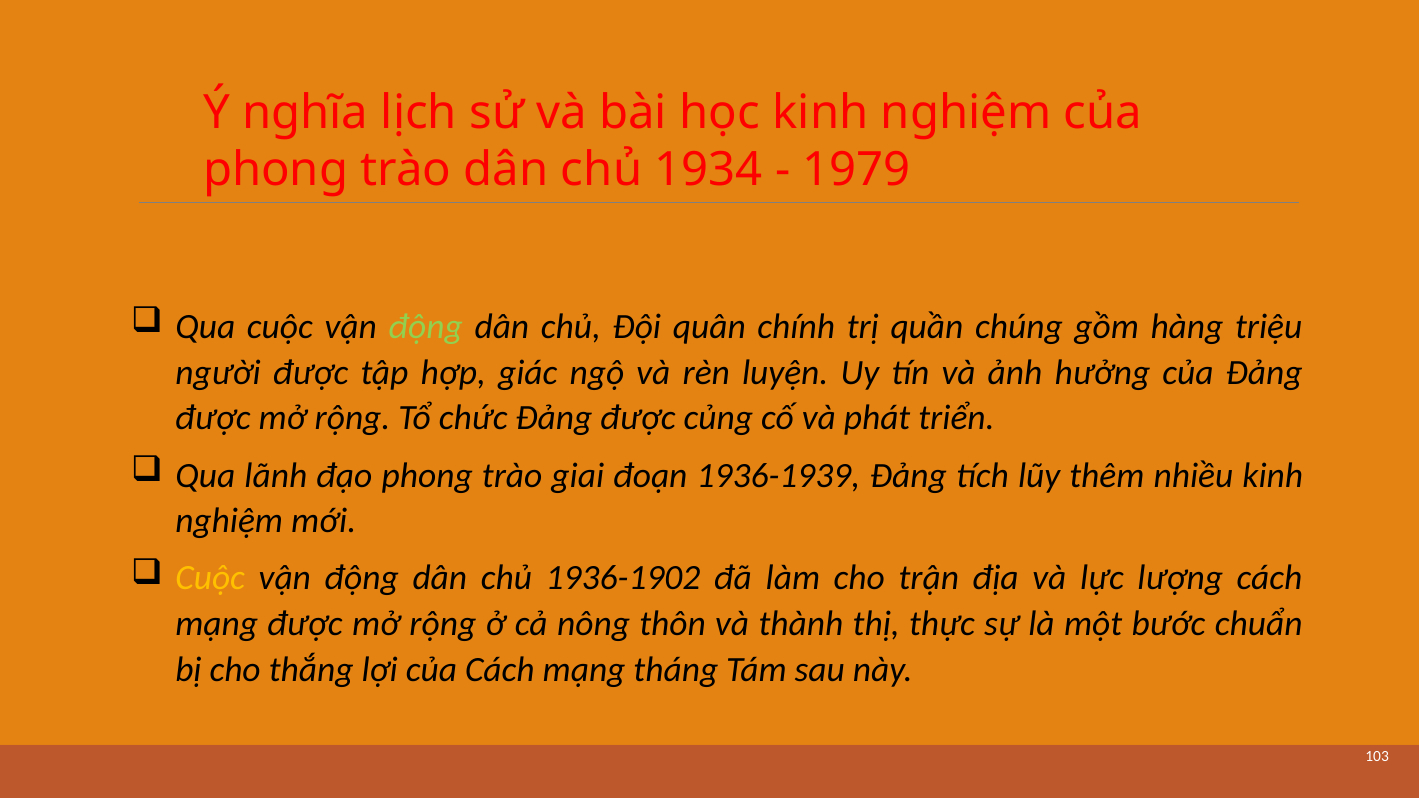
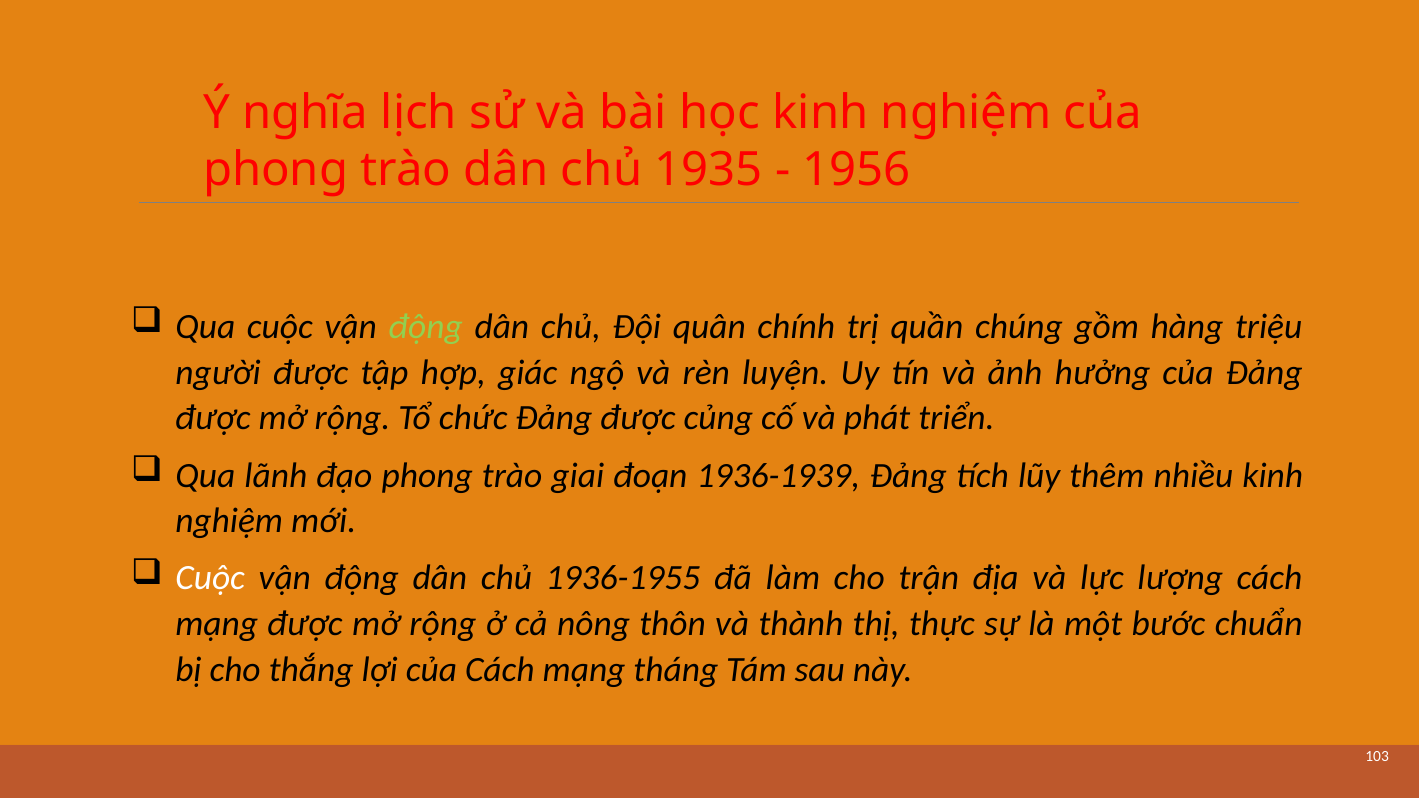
1934: 1934 -> 1935
1979: 1979 -> 1956
Cuộc at (210, 578) colour: yellow -> white
1936-1902: 1936-1902 -> 1936-1955
